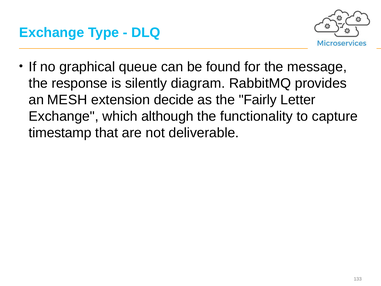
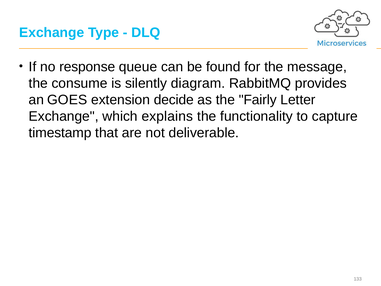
graphical: graphical -> response
response: response -> consume
MESH: MESH -> GOES
although: although -> explains
